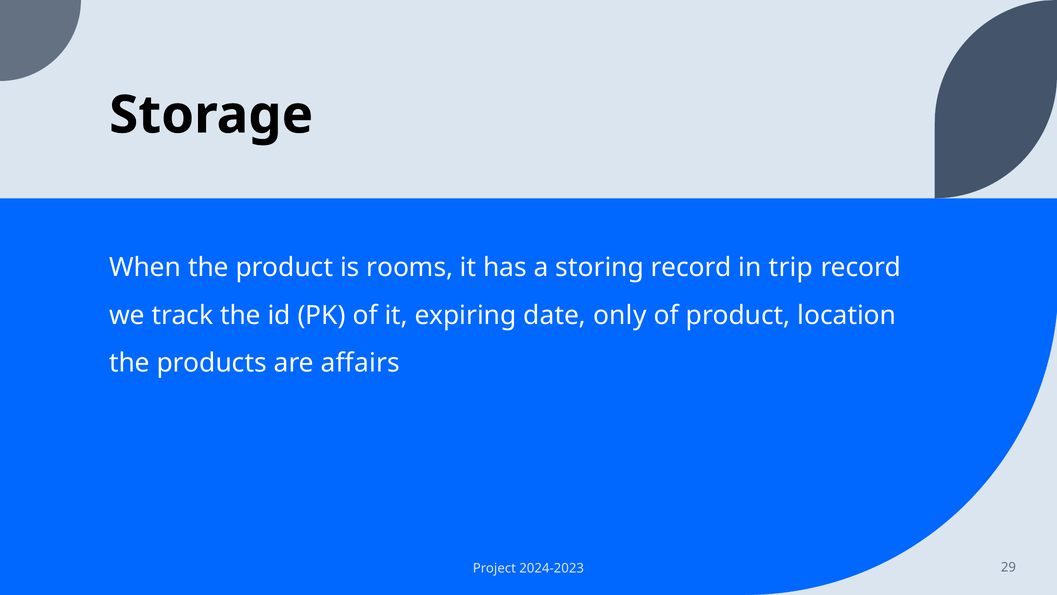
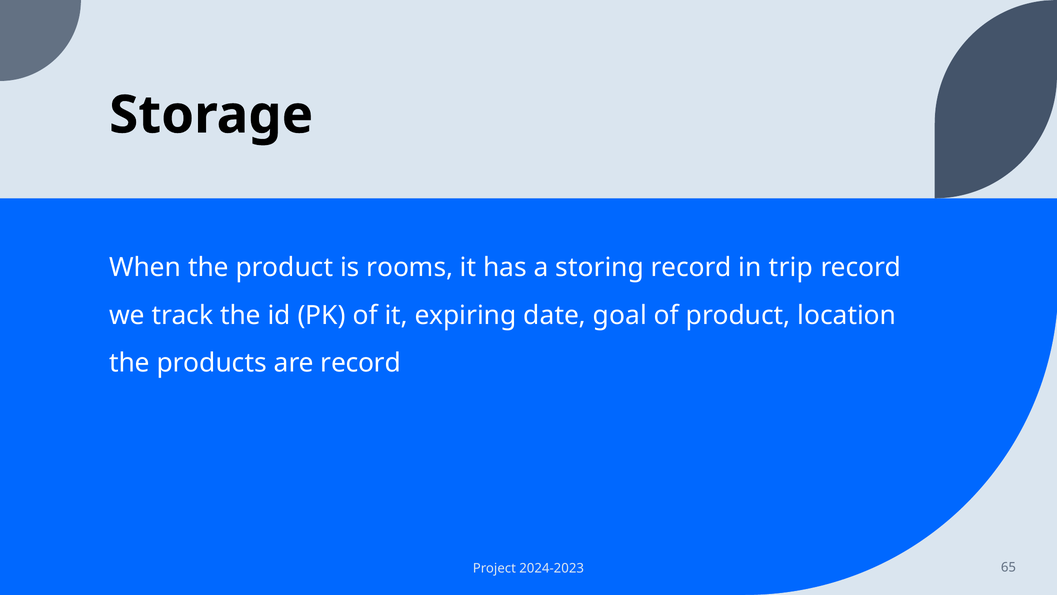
only: only -> goal
are affairs: affairs -> record
29: 29 -> 65
